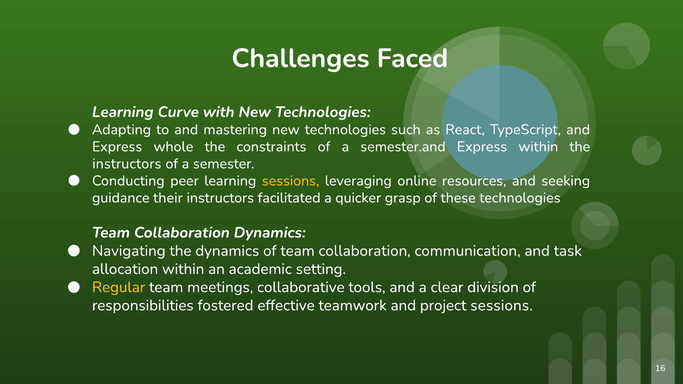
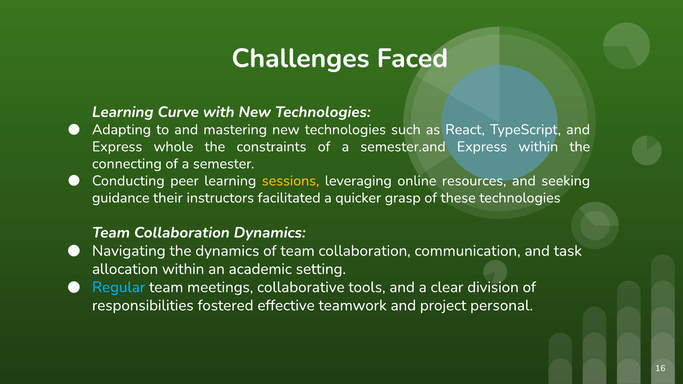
instructors at (127, 164): instructors -> connecting
Regular colour: yellow -> light blue
project sessions: sessions -> personal
